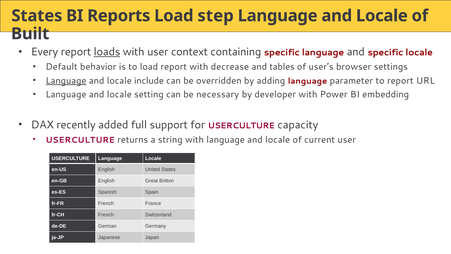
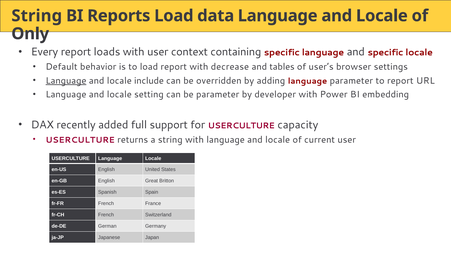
States at (37, 16): States -> String
step: step -> data
Built: Built -> Only
loads underline: present -> none
be necessary: necessary -> parameter
